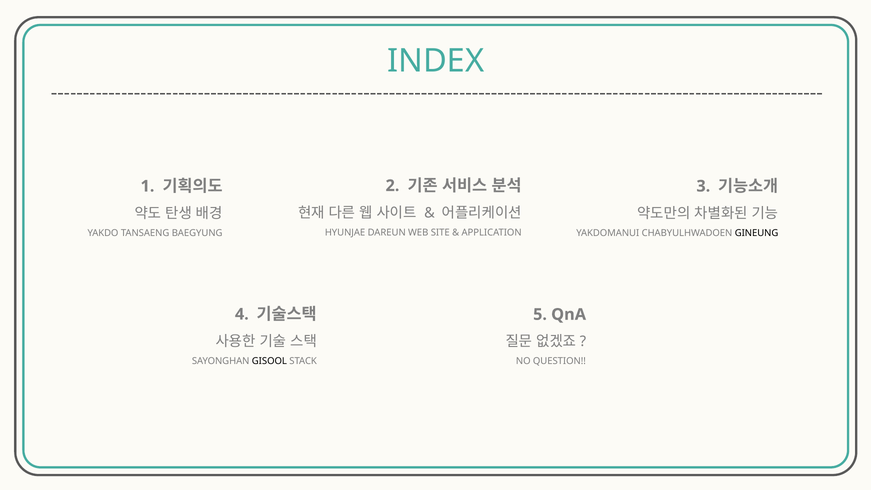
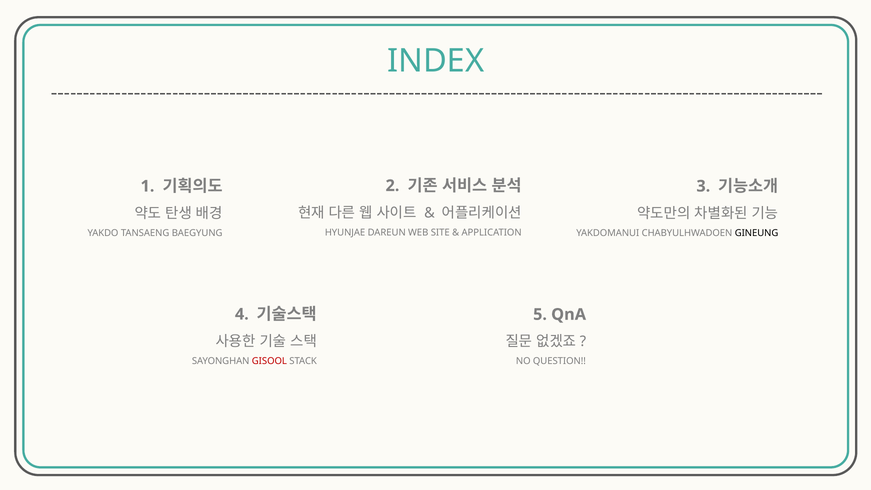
GISOOL colour: black -> red
